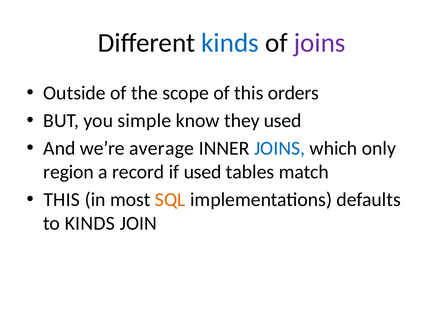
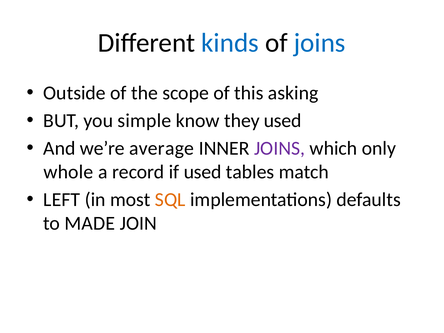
joins at (320, 43) colour: purple -> blue
orders: orders -> asking
JOINS at (280, 148) colour: blue -> purple
region: region -> whole
THIS at (62, 200): THIS -> LEFT
to KINDS: KINDS -> MADE
